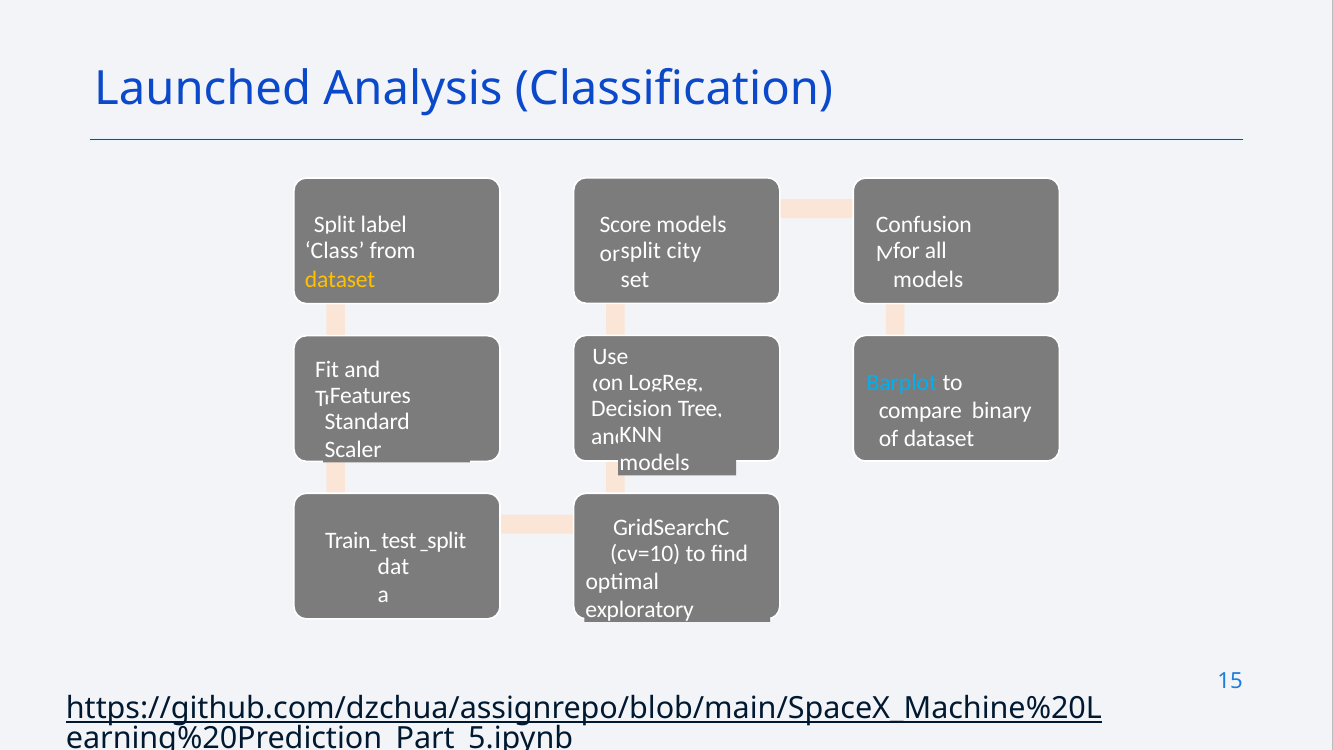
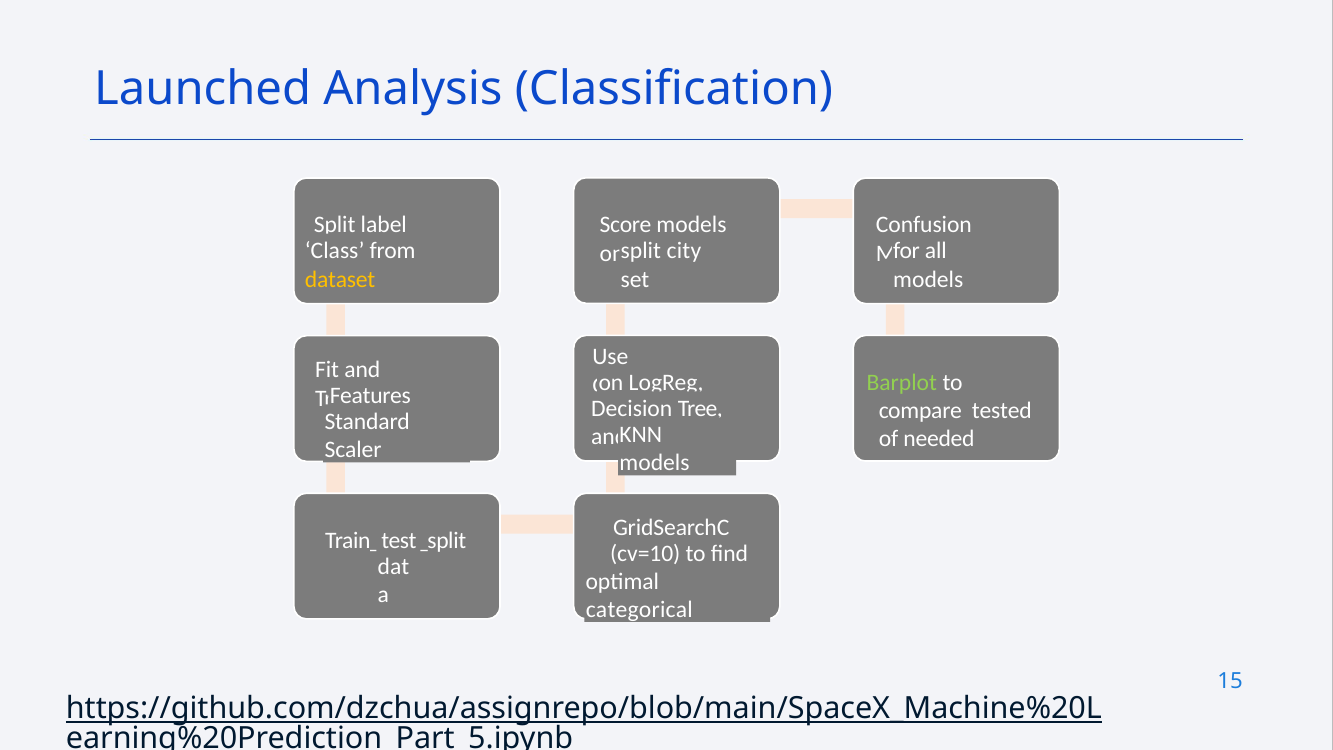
Barplot colour: light blue -> light green
binary: binary -> tested
of dataset: dataset -> needed
exploratory: exploratory -> categorical
